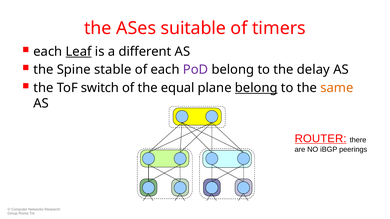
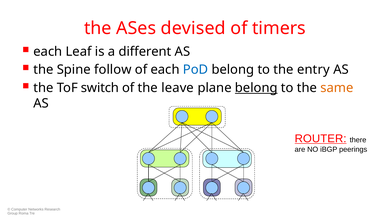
suitable: suitable -> devised
Leaf underline: present -> none
stable: stable -> follow
PoD colour: purple -> blue
delay: delay -> entry
equal: equal -> leave
